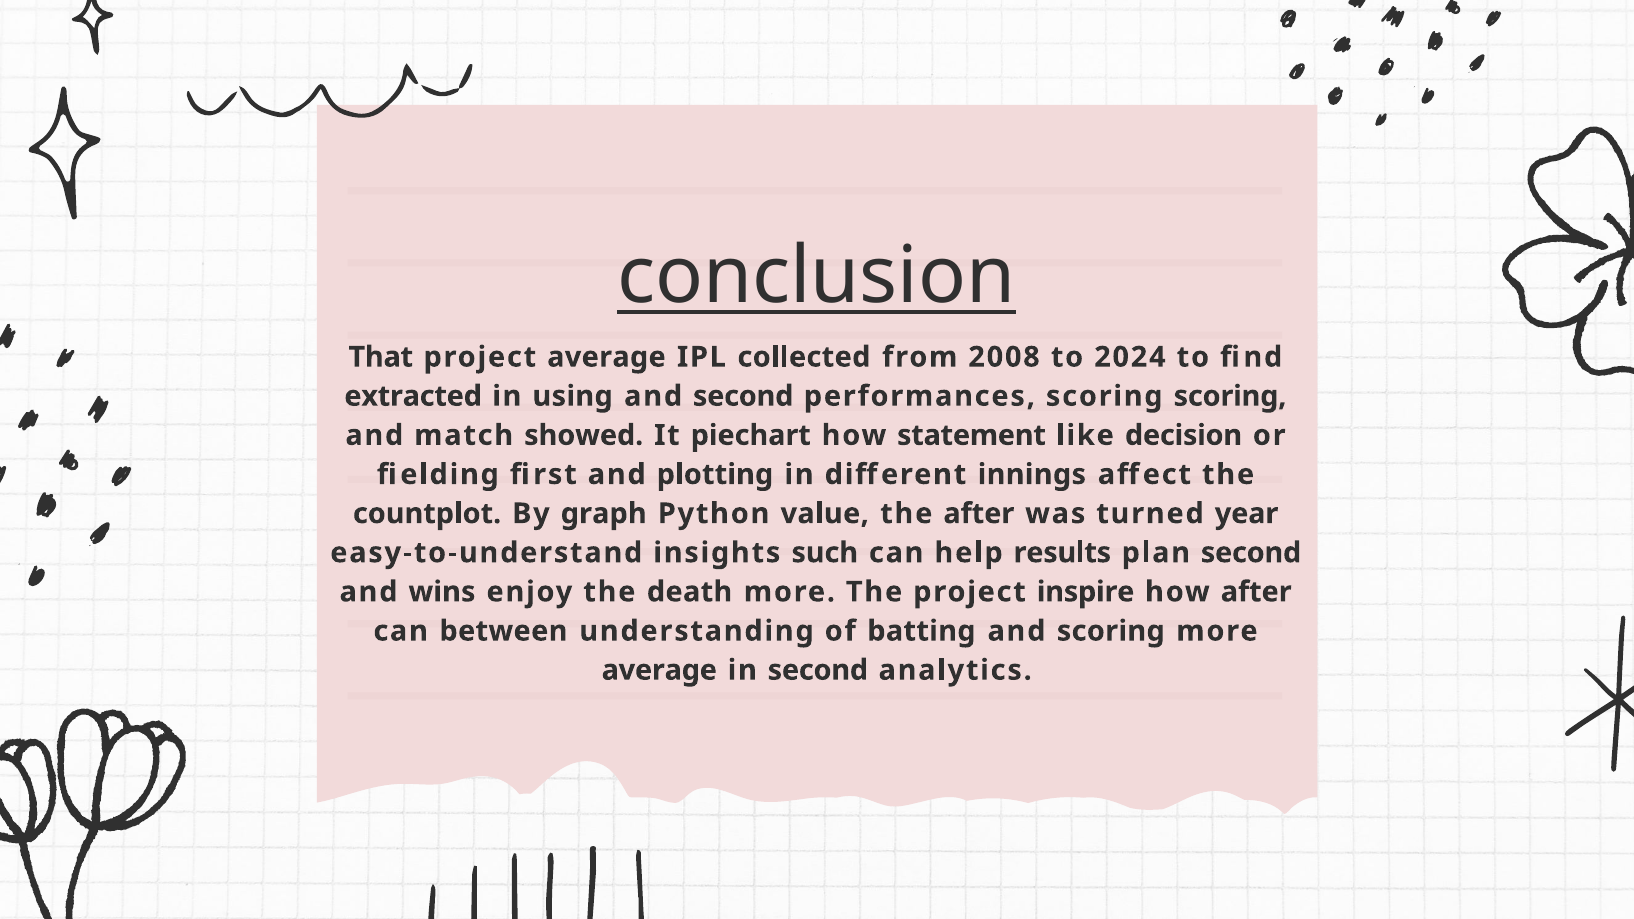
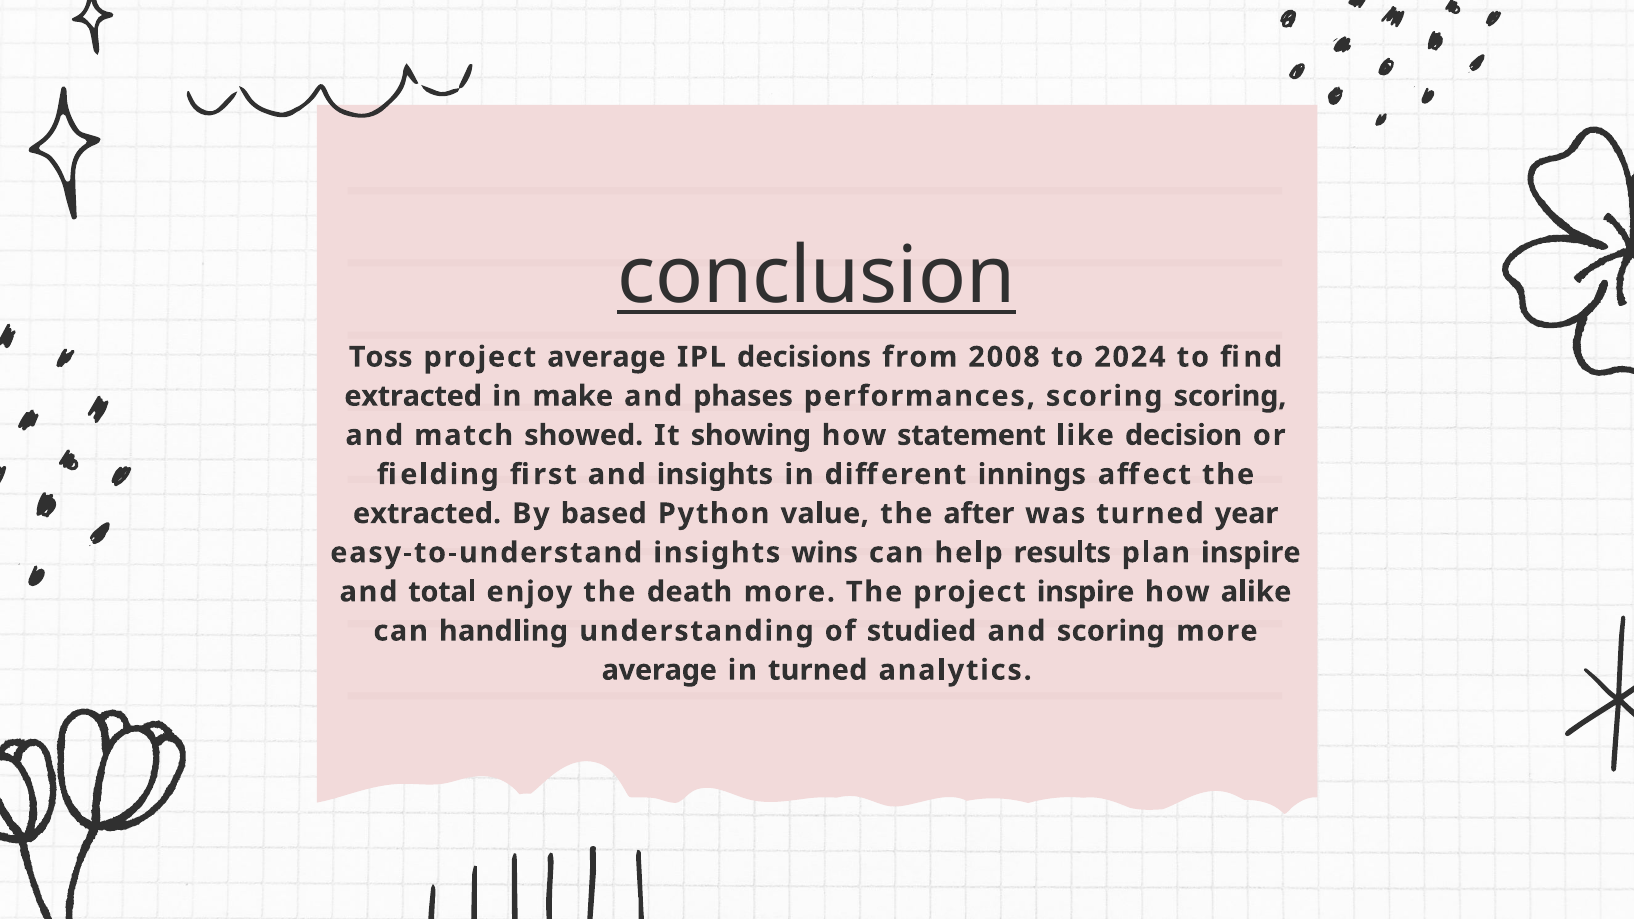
That: That -> Toss
collected: collected -> decisions
using: using -> make
and second: second -> phases
piechart: piechart -> showing
and plotting: plotting -> insights
countplot at (427, 514): countplot -> extracted
graph: graph -> based
such: such -> wins
plan second: second -> inspire
wins: wins -> total
how after: after -> alike
between: between -> handling
batting: batting -> studied
in second: second -> turned
